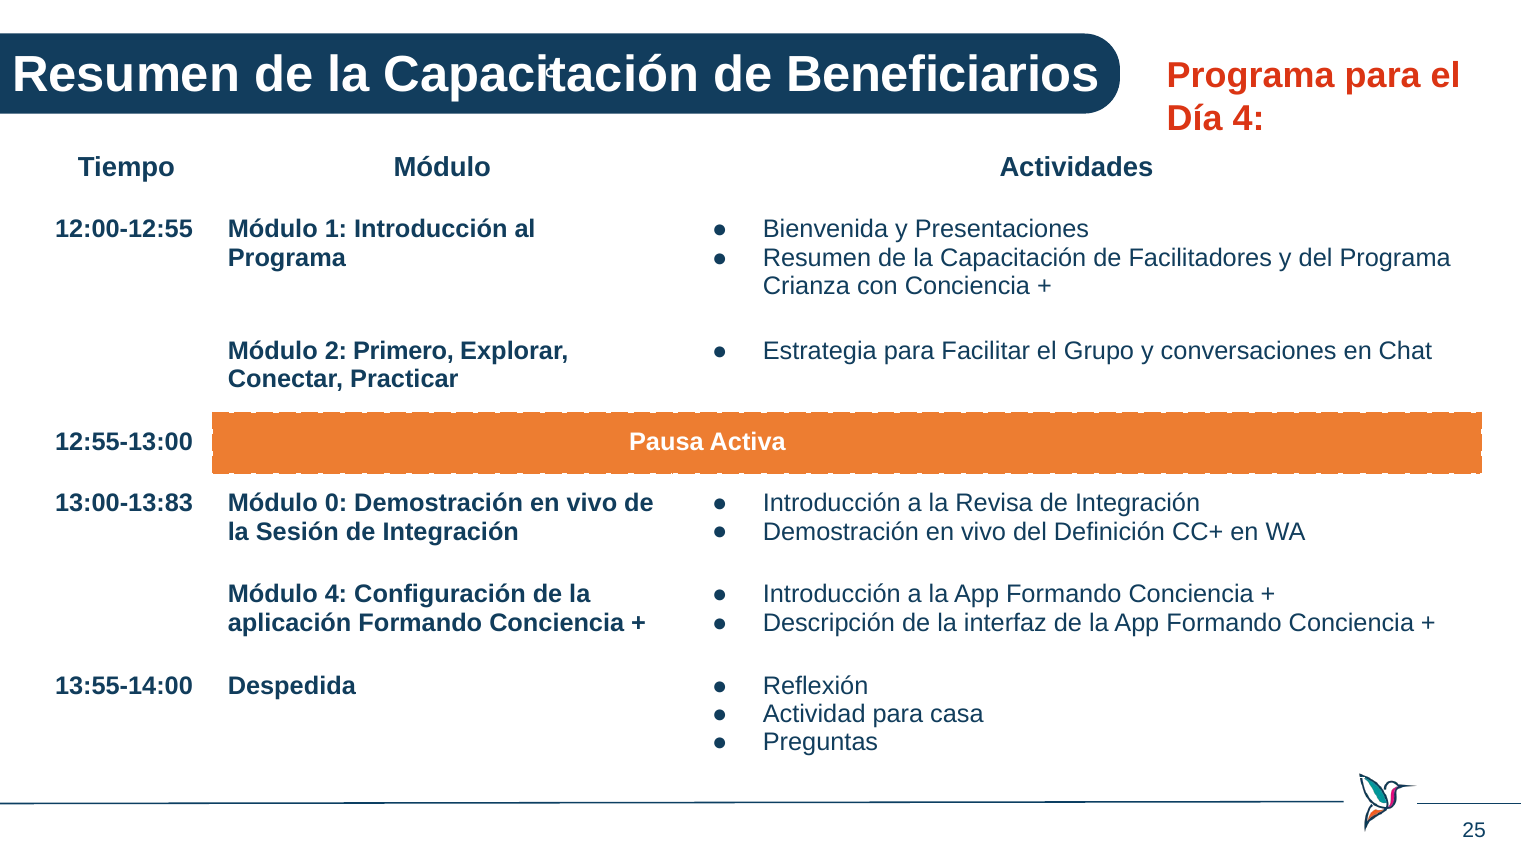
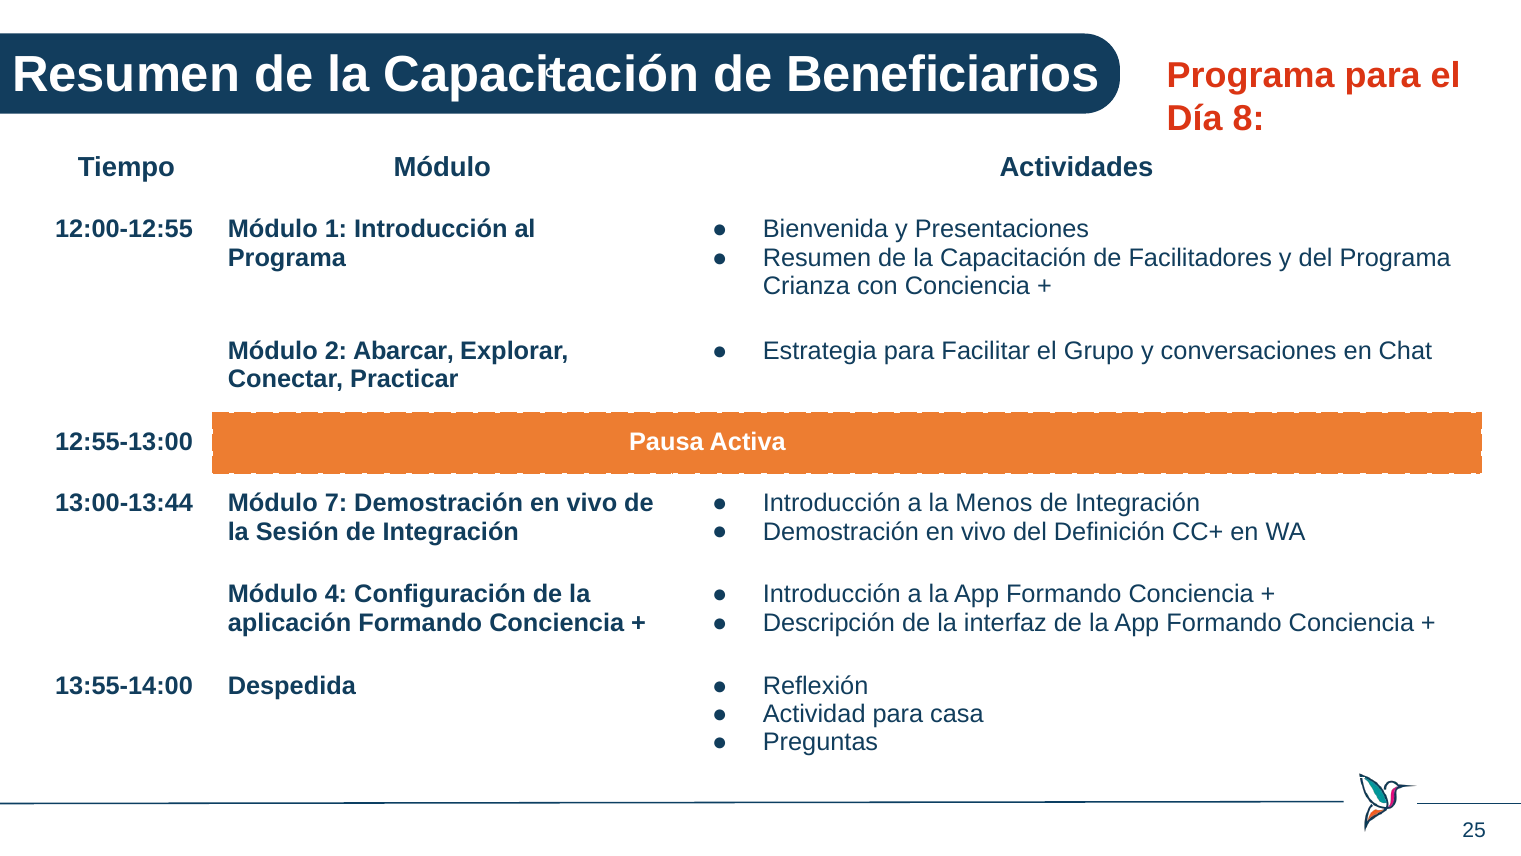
Día 4: 4 -> 8
Primero: Primero -> Abarcar
13:00-13:83: 13:00-13:83 -> 13:00-13:44
0: 0 -> 7
Revisa: Revisa -> Menos
